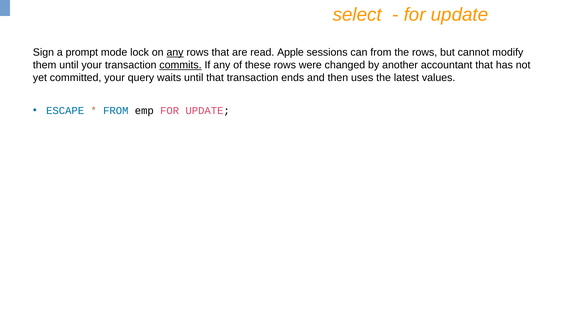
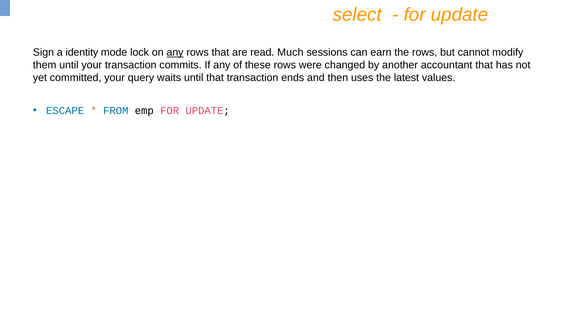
prompt: prompt -> identity
Apple: Apple -> Much
can from: from -> earn
commits underline: present -> none
